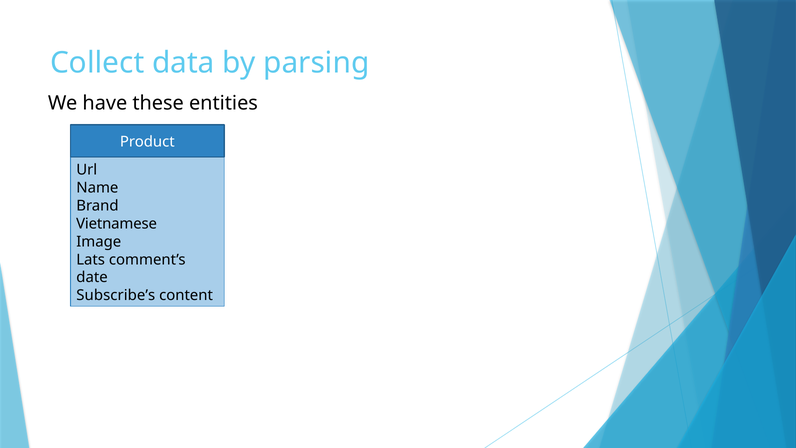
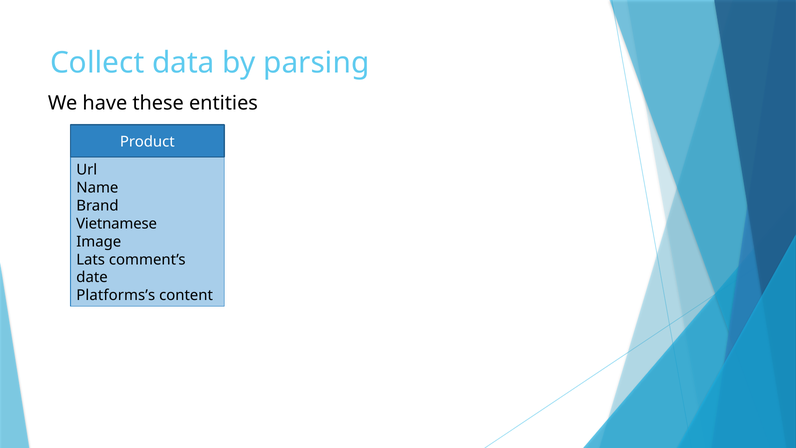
Subscribe’s: Subscribe’s -> Platforms’s
